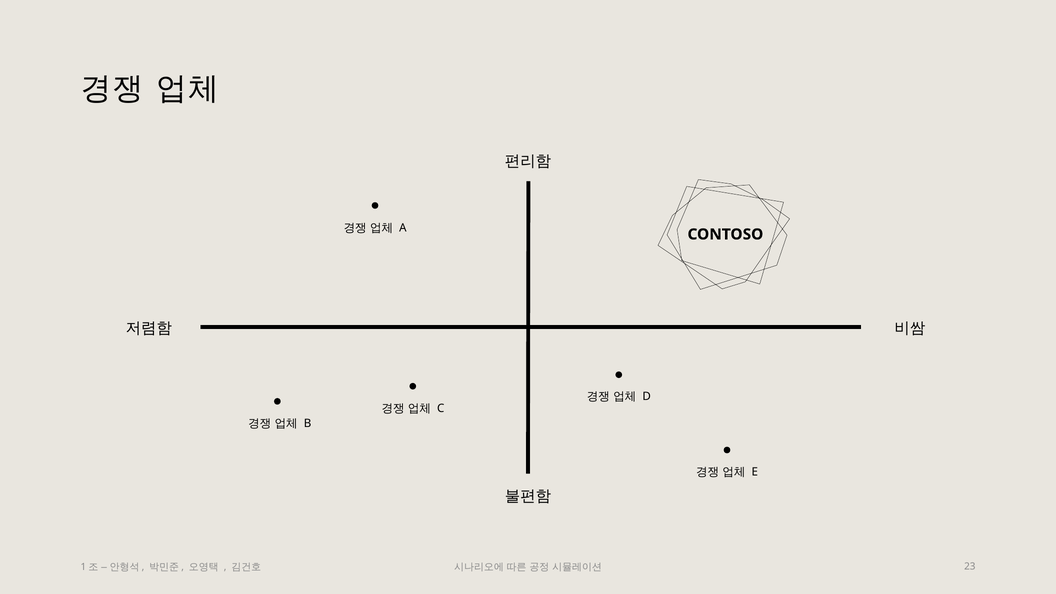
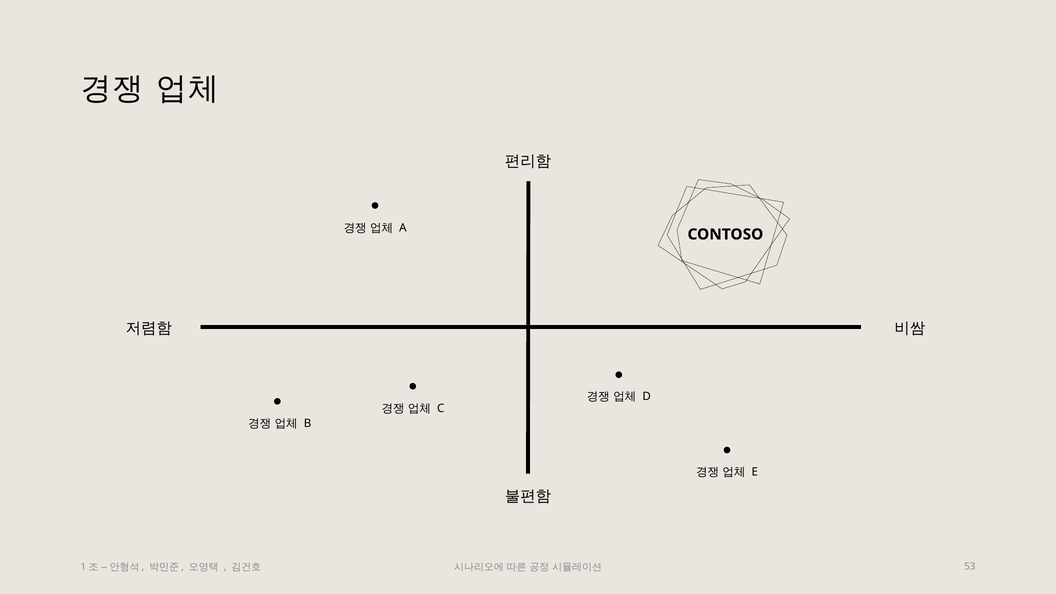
23: 23 -> 53
